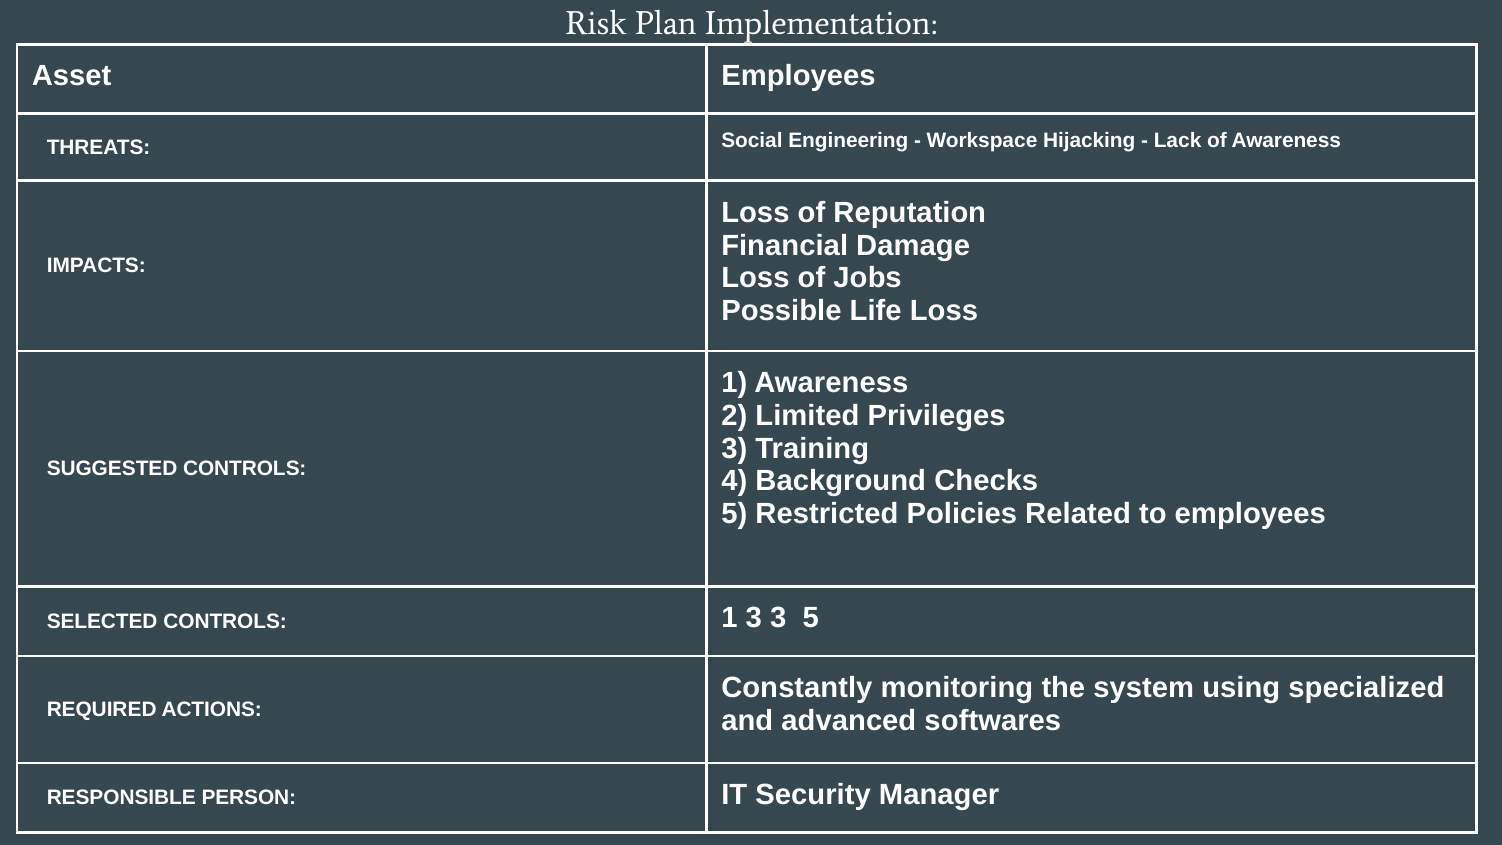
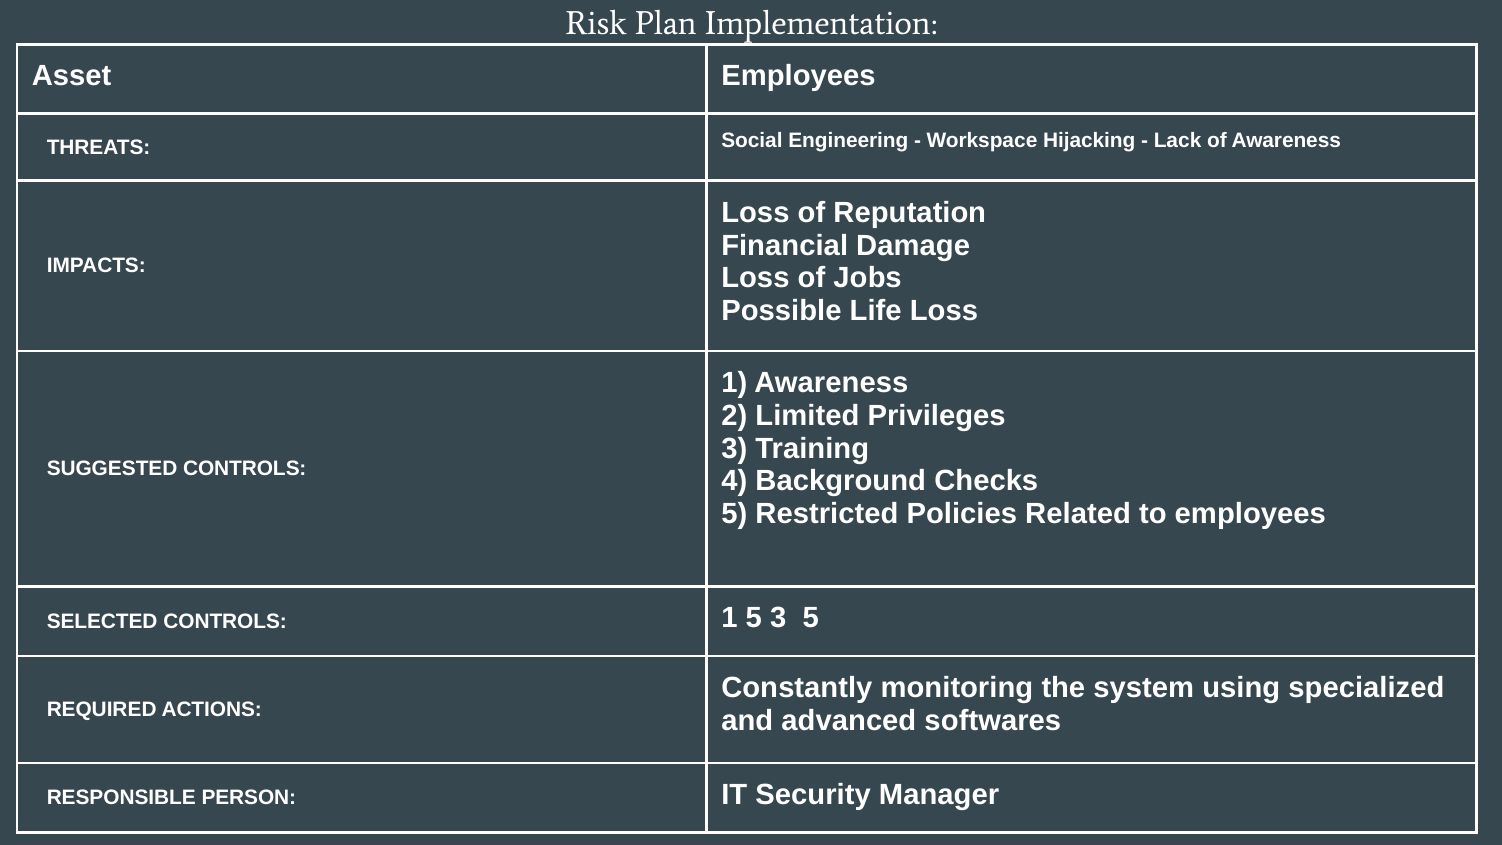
1 3: 3 -> 5
